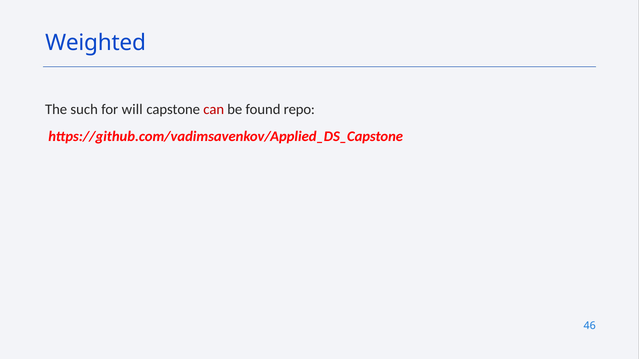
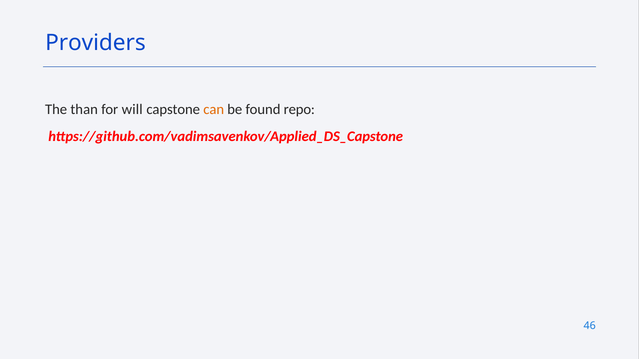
Weighted: Weighted -> Providers
such: such -> than
can colour: red -> orange
